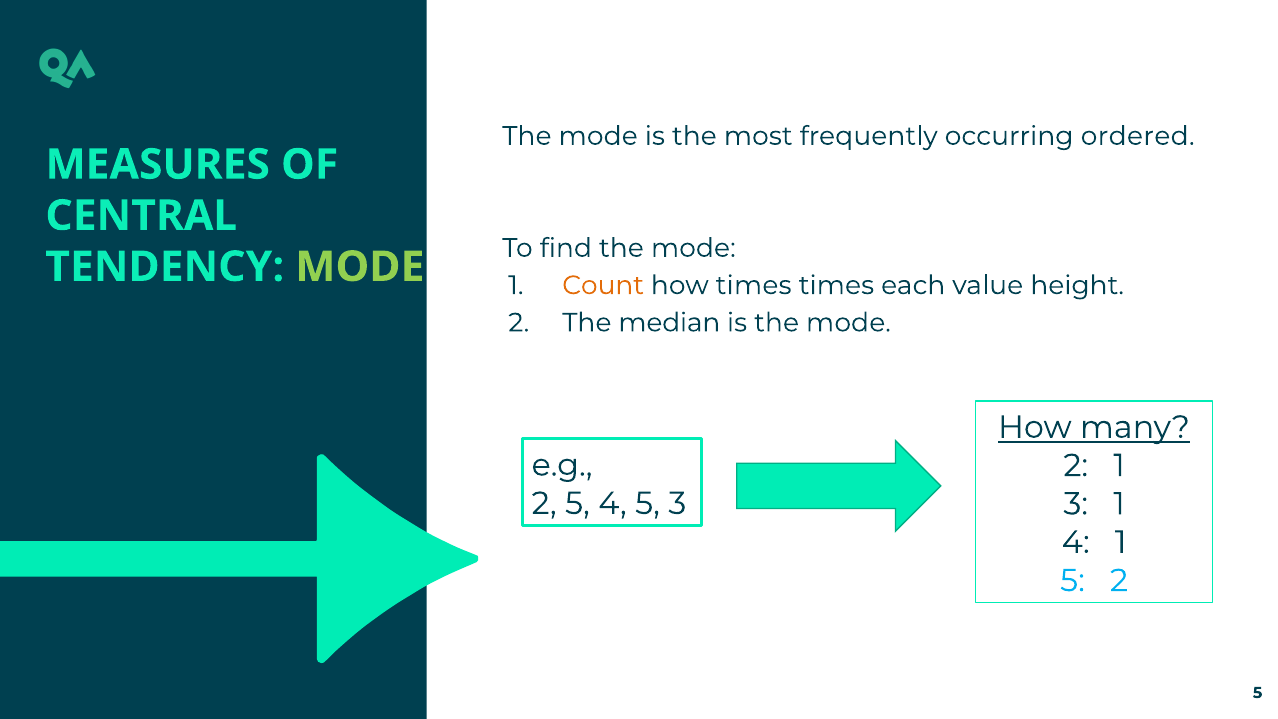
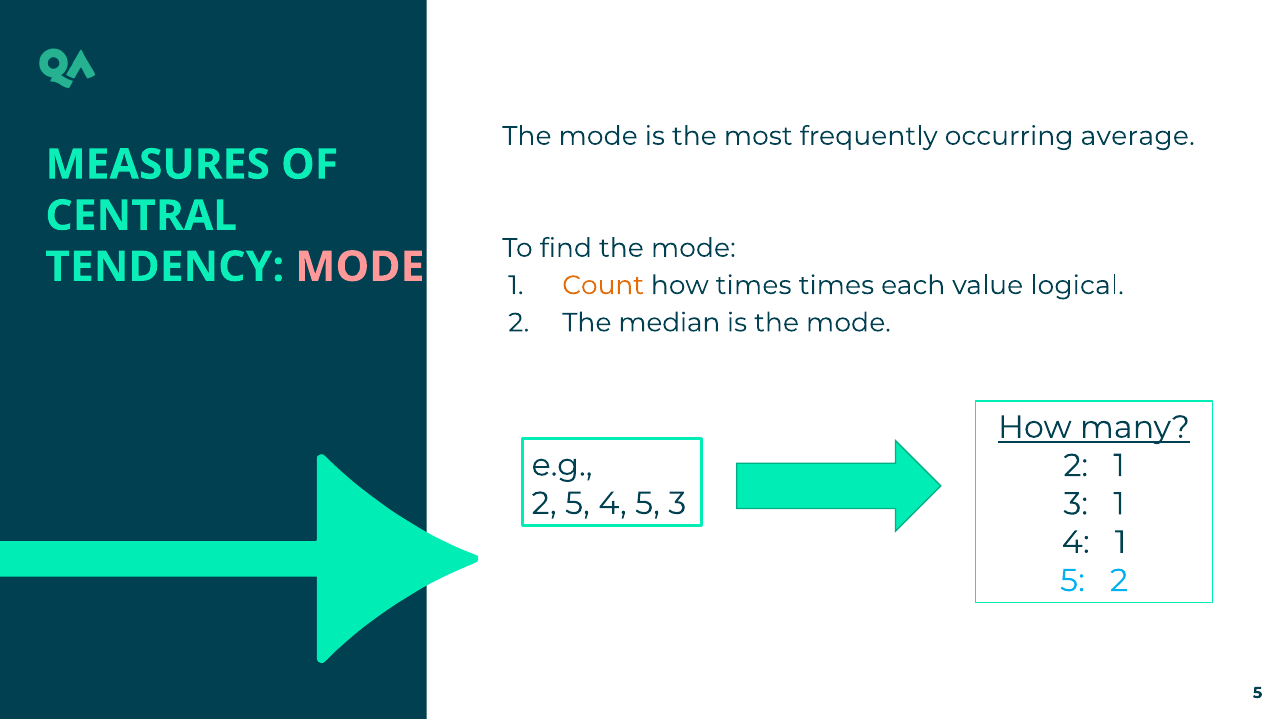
ordered: ordered -> average
MODE at (360, 267) colour: light green -> pink
height: height -> logical
